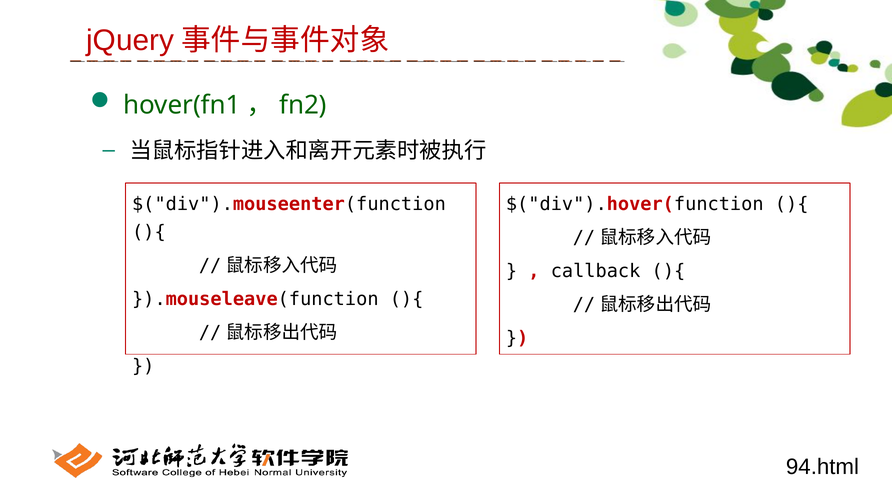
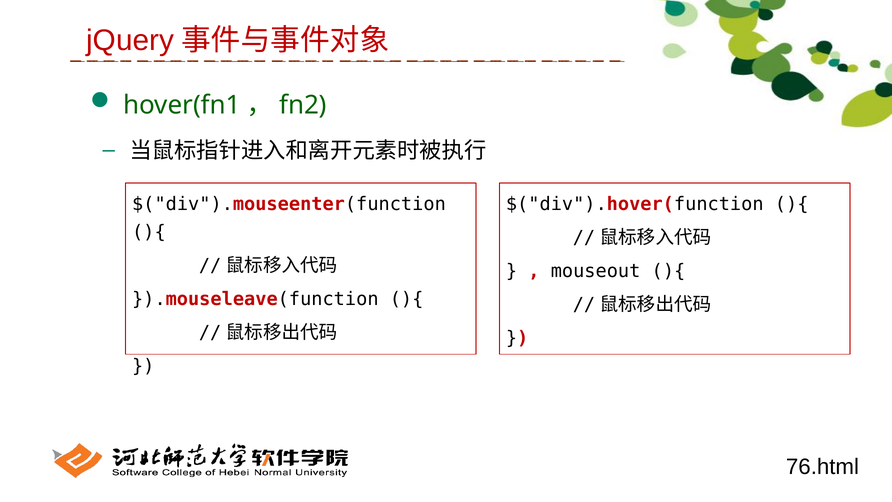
callback: callback -> mouseout
94.html: 94.html -> 76.html
